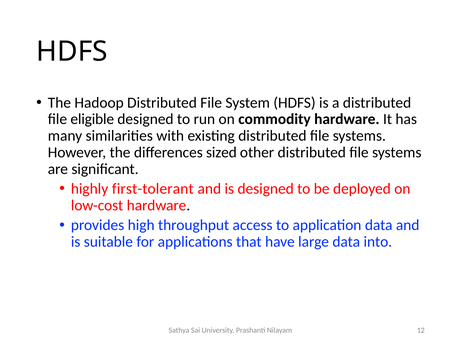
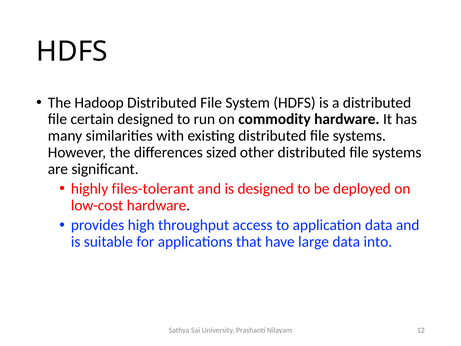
eligible: eligible -> certain
first-tolerant: first-tolerant -> files-tolerant
